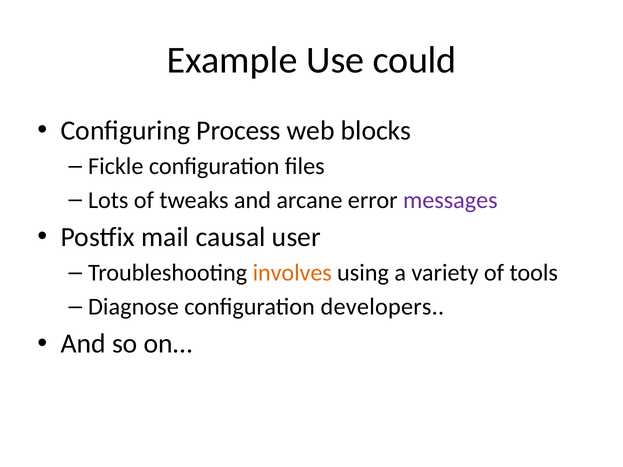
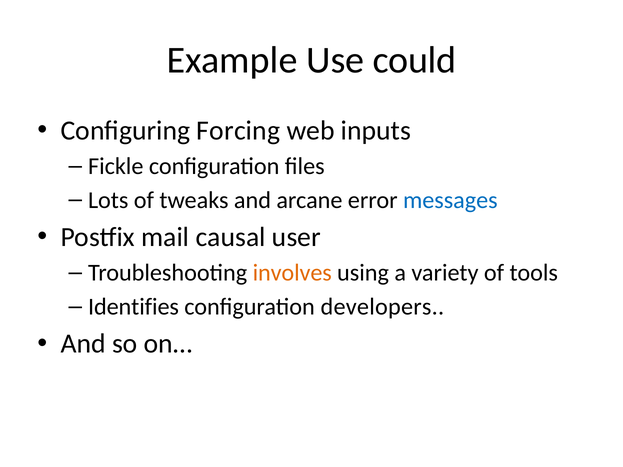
Process: Process -> Forcing
blocks: blocks -> inputs
messages colour: purple -> blue
Diagnose: Diagnose -> Identifies
